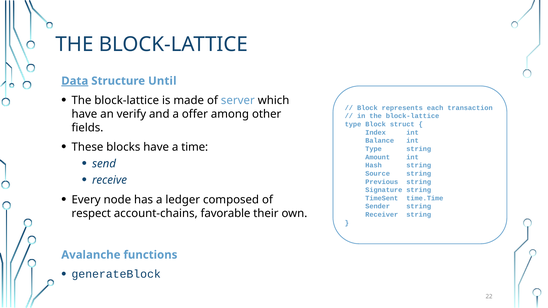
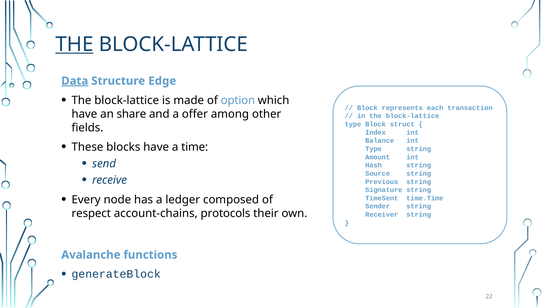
THE at (74, 44) underline: none -> present
Until: Until -> Edge
server: server -> option
verify: verify -> share
favorable: favorable -> protocols
